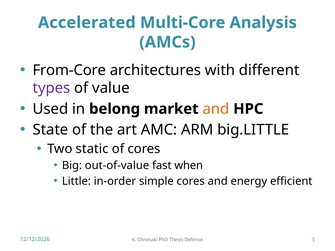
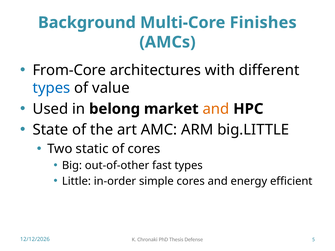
Accelerated: Accelerated -> Background
Analysis: Analysis -> Finishes
types at (52, 88) colour: purple -> blue
out-of-value: out-of-value -> out-of-other
fast when: when -> types
